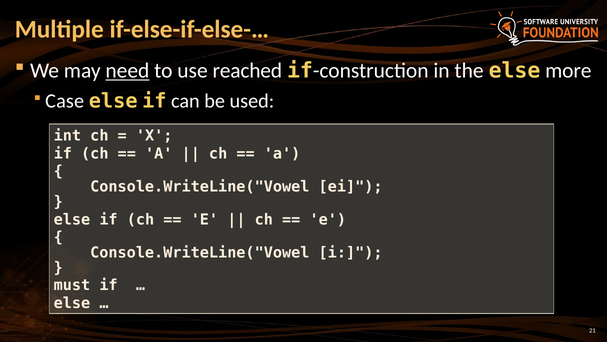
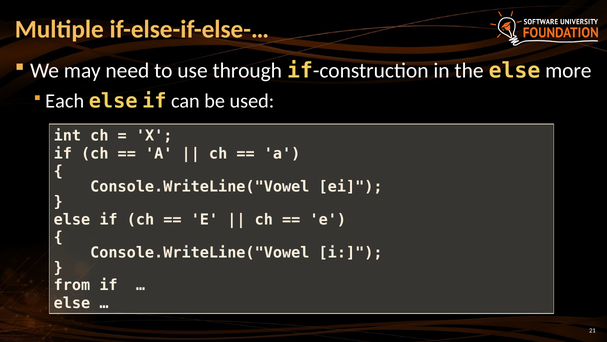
need underline: present -> none
reached: reached -> through
Case: Case -> Each
must: must -> from
